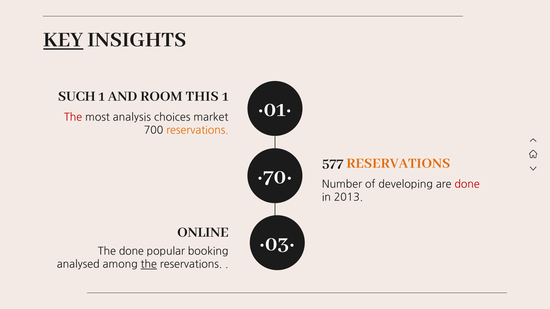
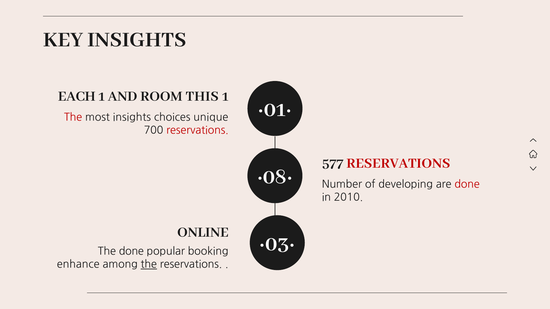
KEY underline: present -> none
SUCH: SUCH -> EACH
most analysis: analysis -> insights
market: market -> unique
reservations at (197, 130) colour: orange -> red
RESERVATIONS at (398, 163) colour: orange -> red
·70·: ·70· -> ·08·
2013: 2013 -> 2010
analysed: analysed -> enhance
